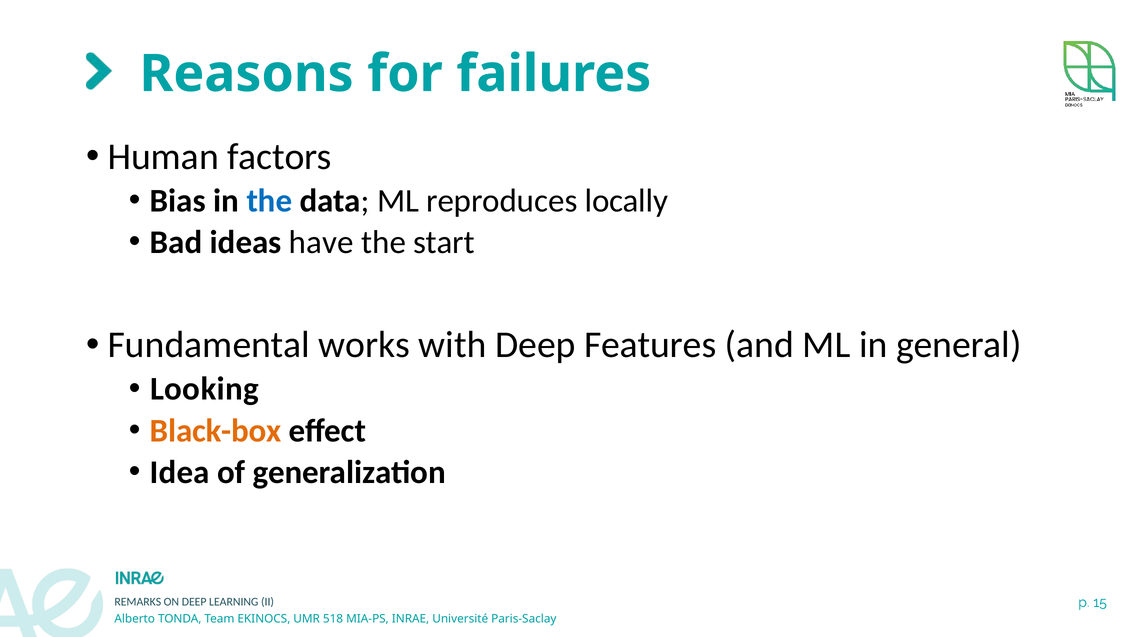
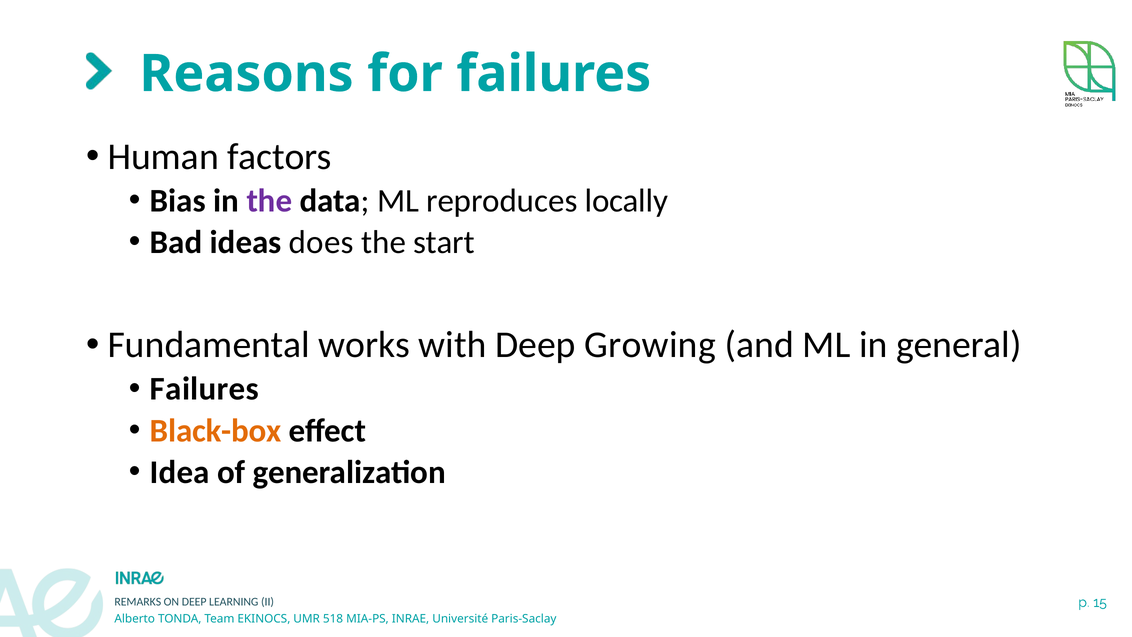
the at (269, 201) colour: blue -> purple
have: have -> does
Features: Features -> Growing
Looking at (204, 389): Looking -> Failures
